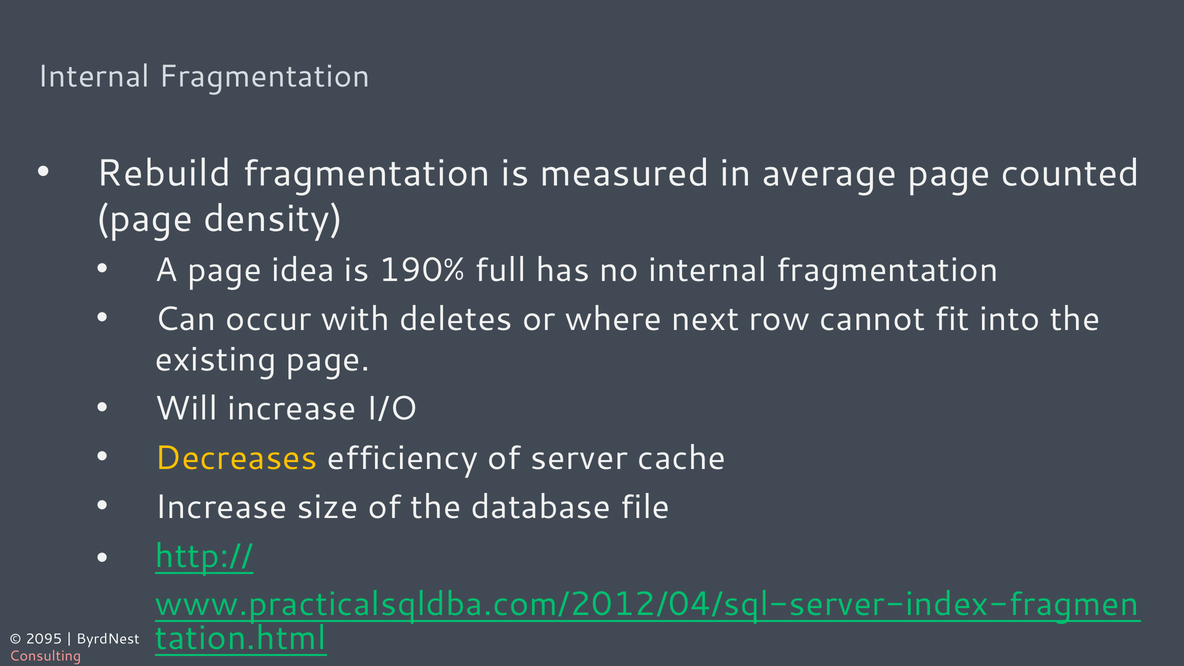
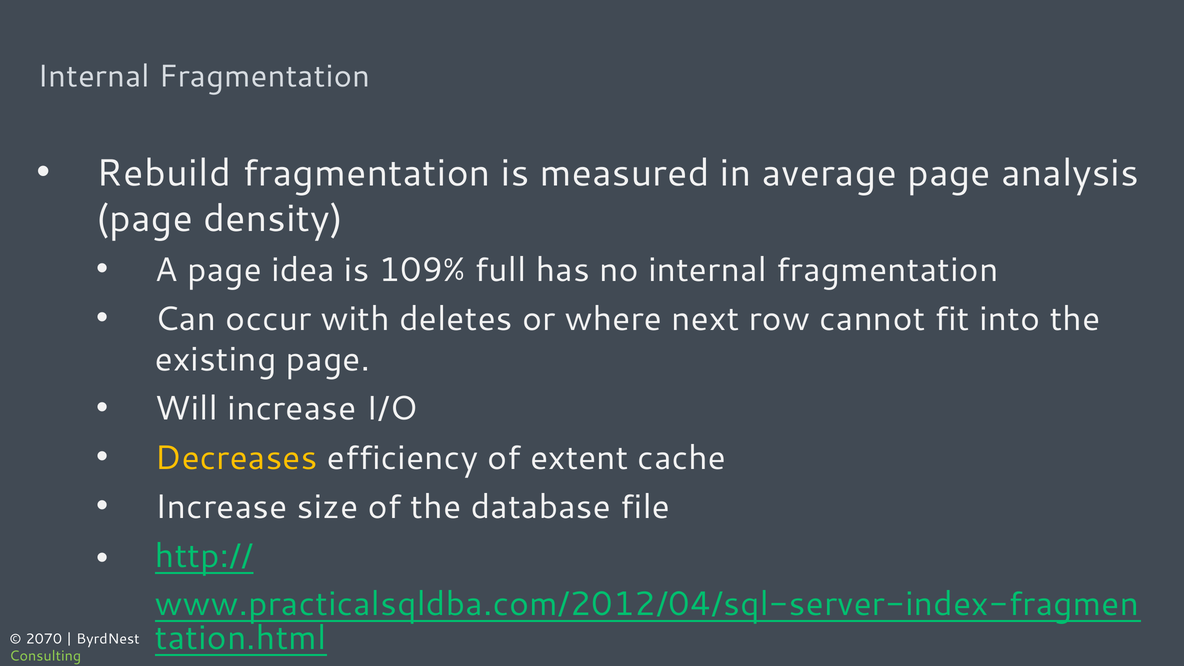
counted: counted -> analysis
190%: 190% -> 109%
server: server -> extent
2095: 2095 -> 2070
Consulting colour: pink -> light green
